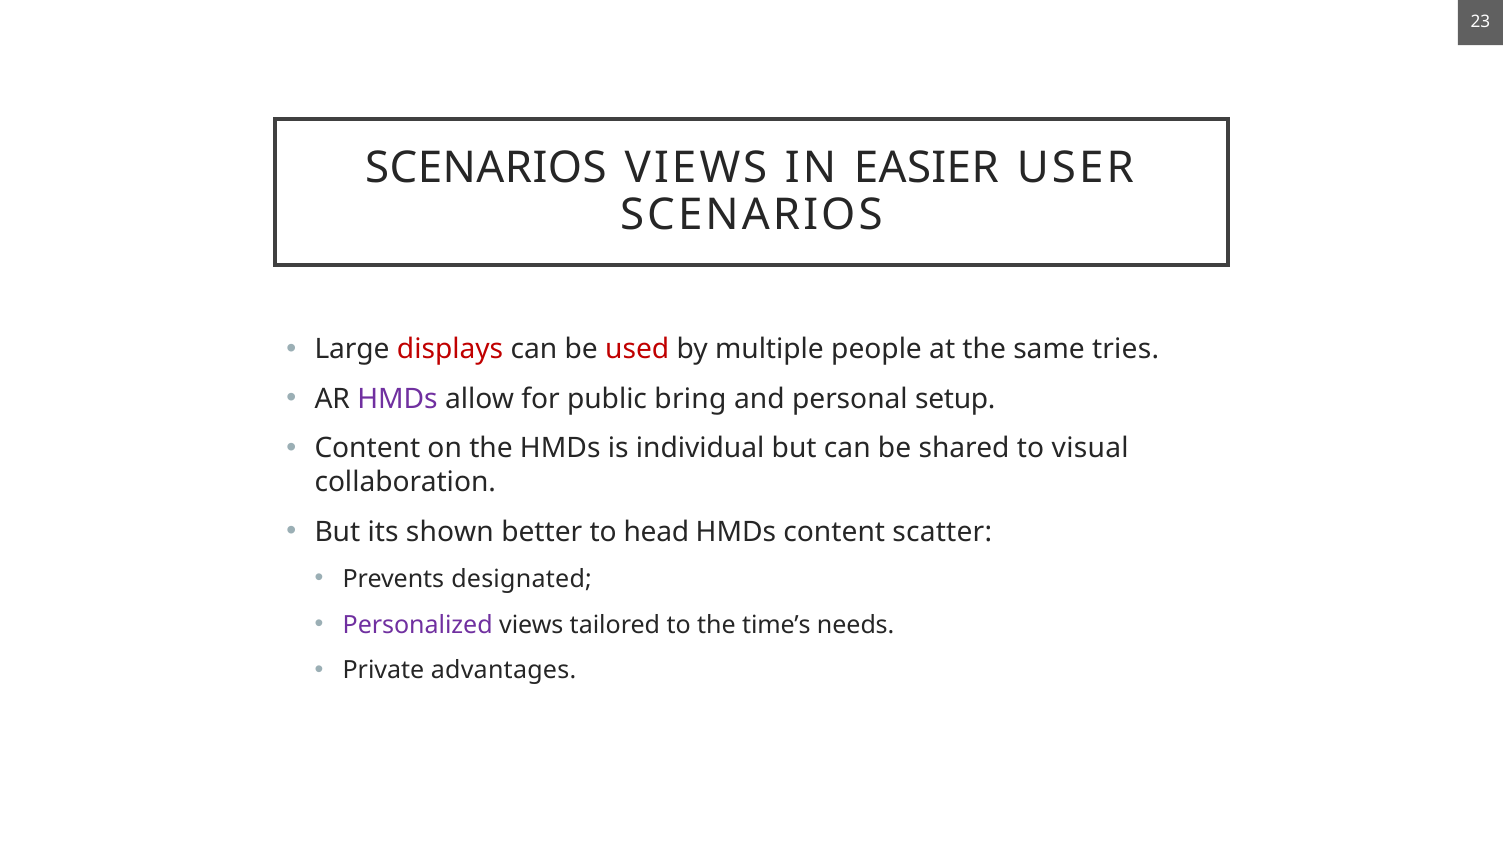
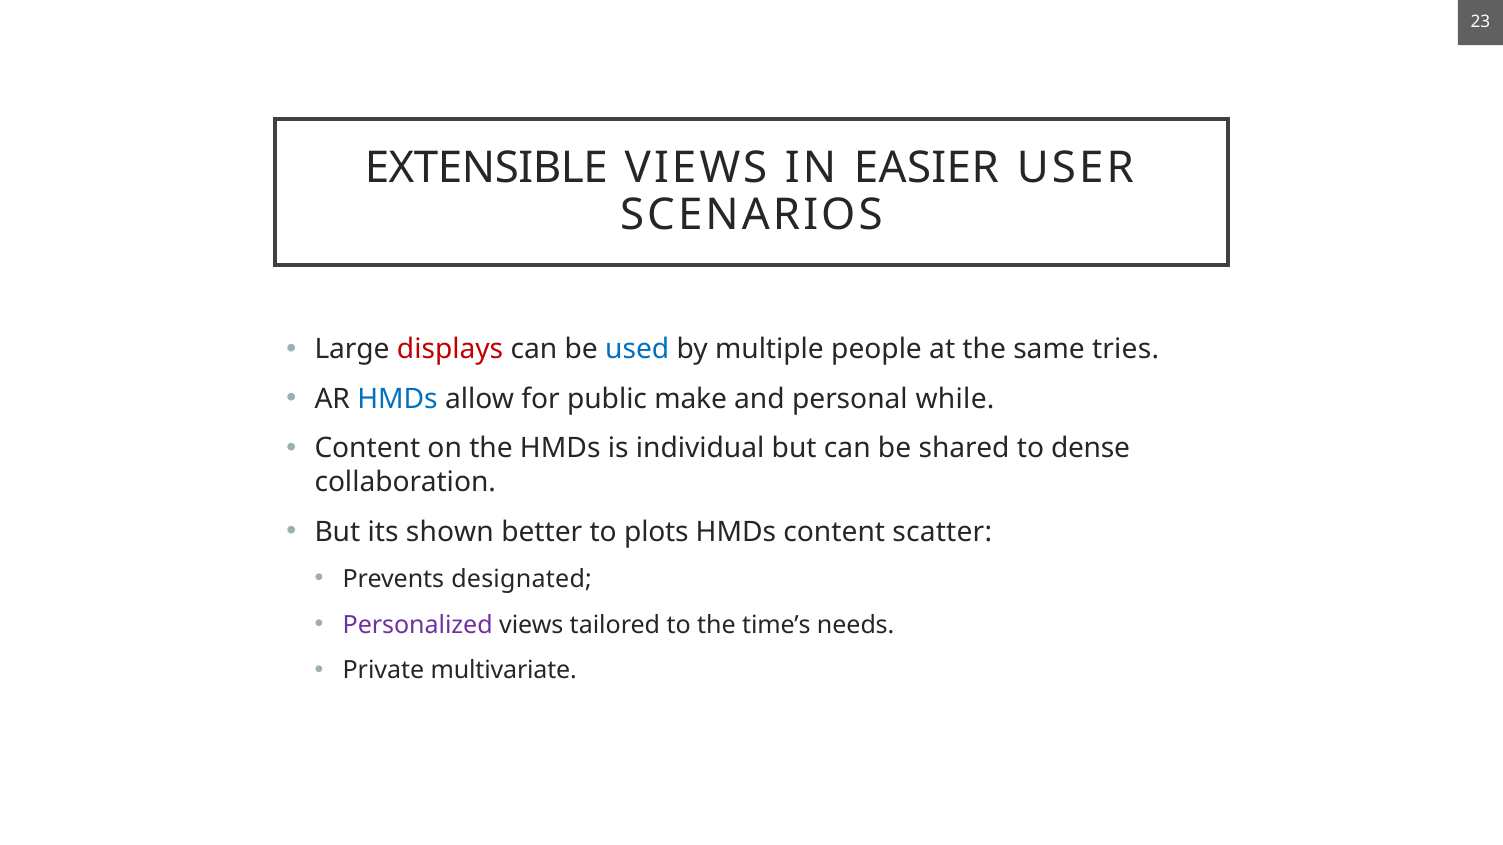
SCENARIOS at (486, 168): SCENARIOS -> EXTENSIBLE
used colour: red -> blue
HMDs at (398, 399) colour: purple -> blue
bring: bring -> make
setup: setup -> while
visual: visual -> dense
head: head -> plots
advantages: advantages -> multivariate
